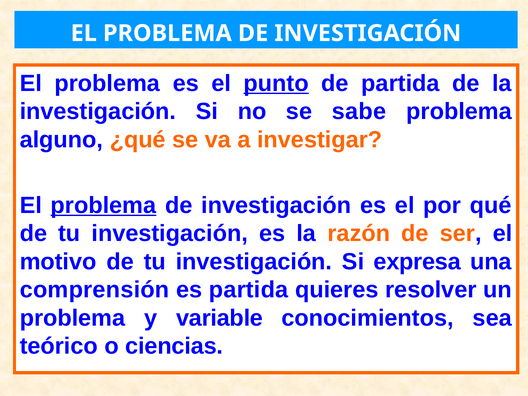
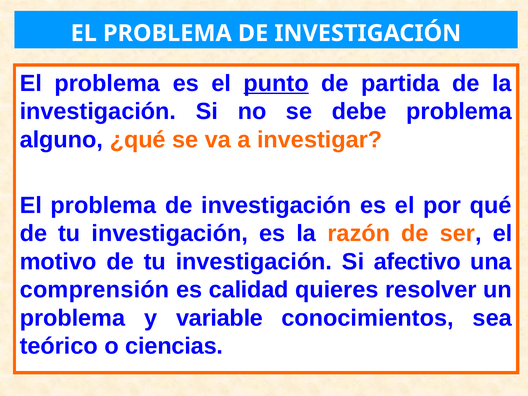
sabe: sabe -> debe
problema at (103, 205) underline: present -> none
expresa: expresa -> afectivo
es partida: partida -> calidad
